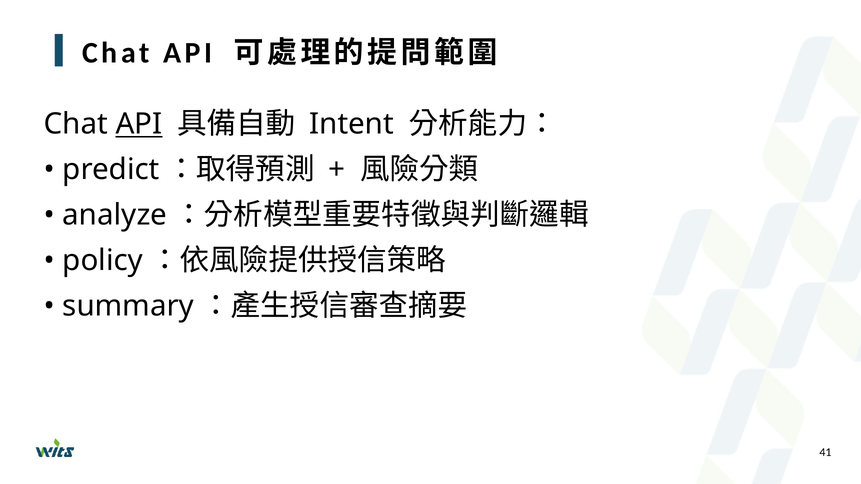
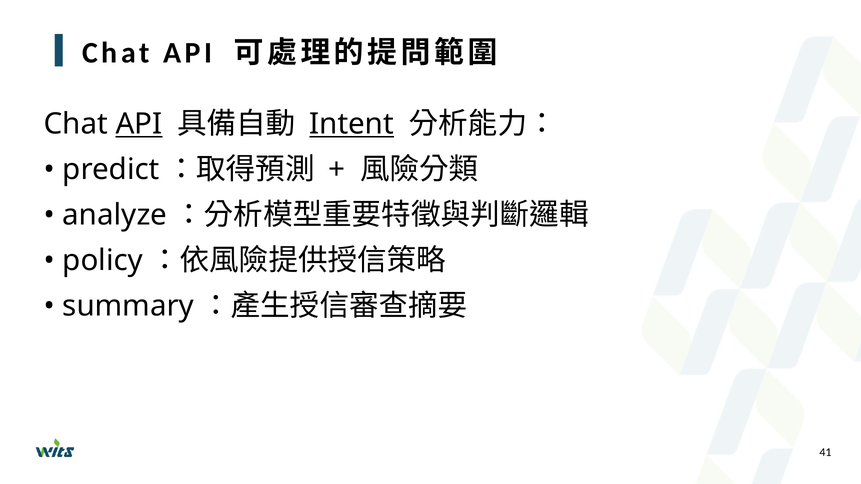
Intent underline: none -> present
